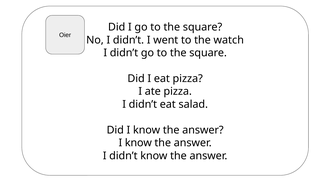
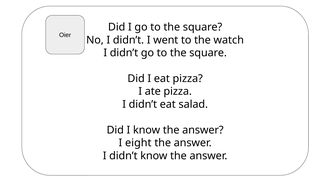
know at (138, 143): know -> eight
